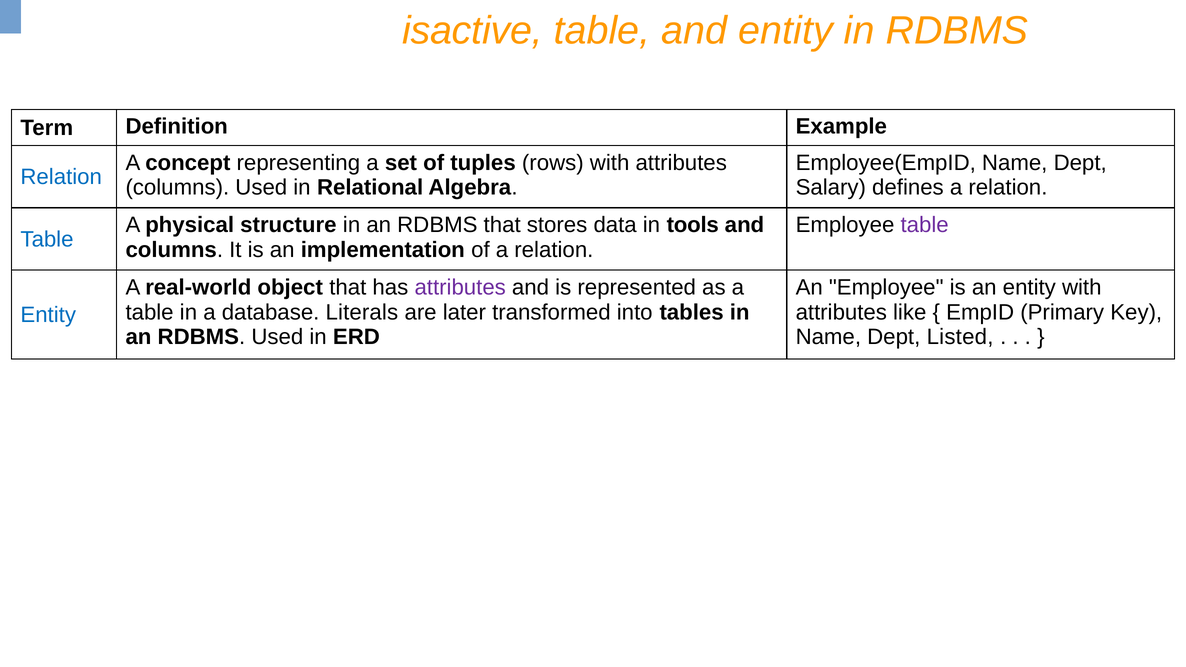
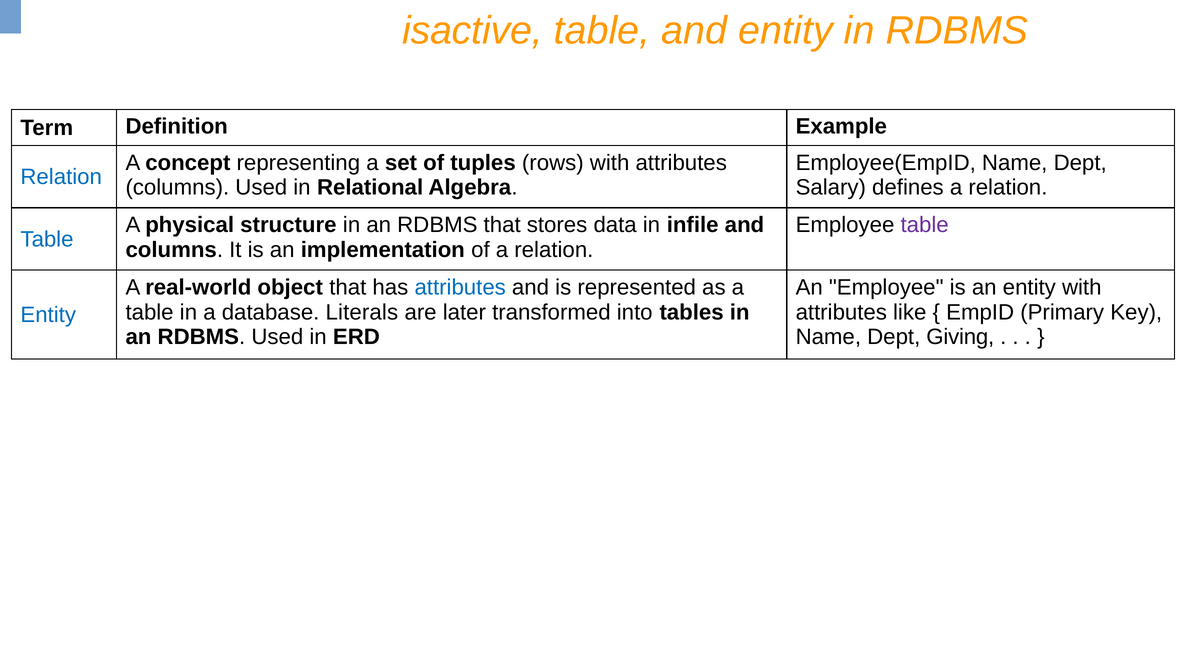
tools: tools -> infile
attributes at (460, 287) colour: purple -> blue
Listed: Listed -> Giving
